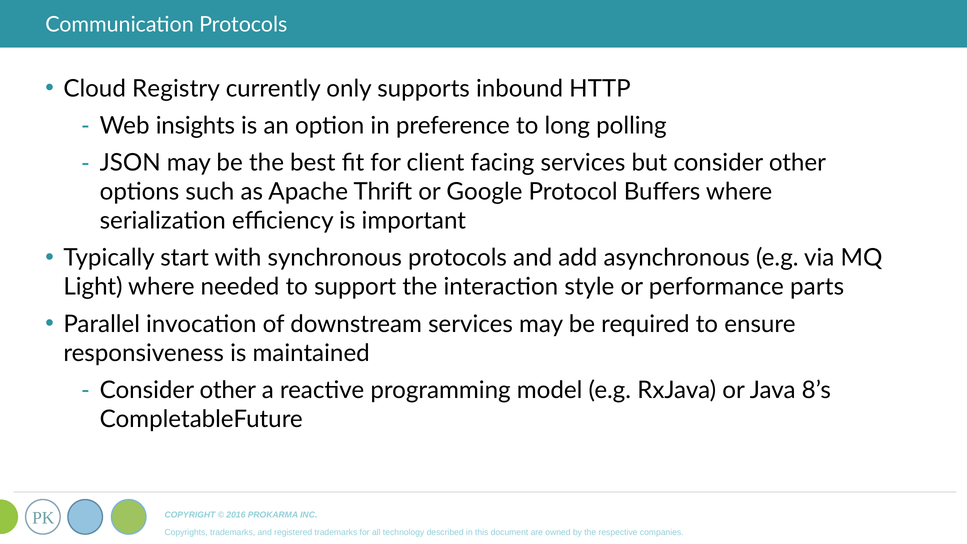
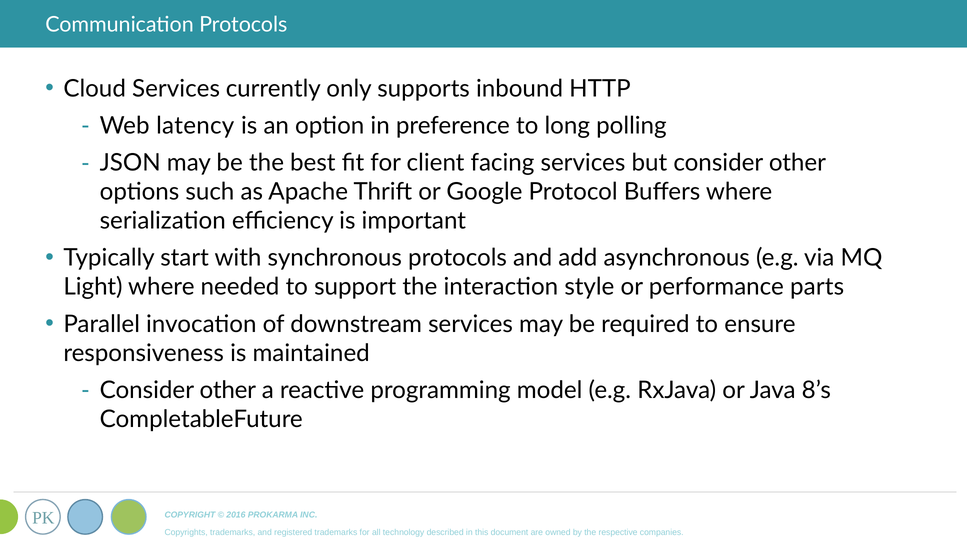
Cloud Registry: Registry -> Services
insights: insights -> latency
